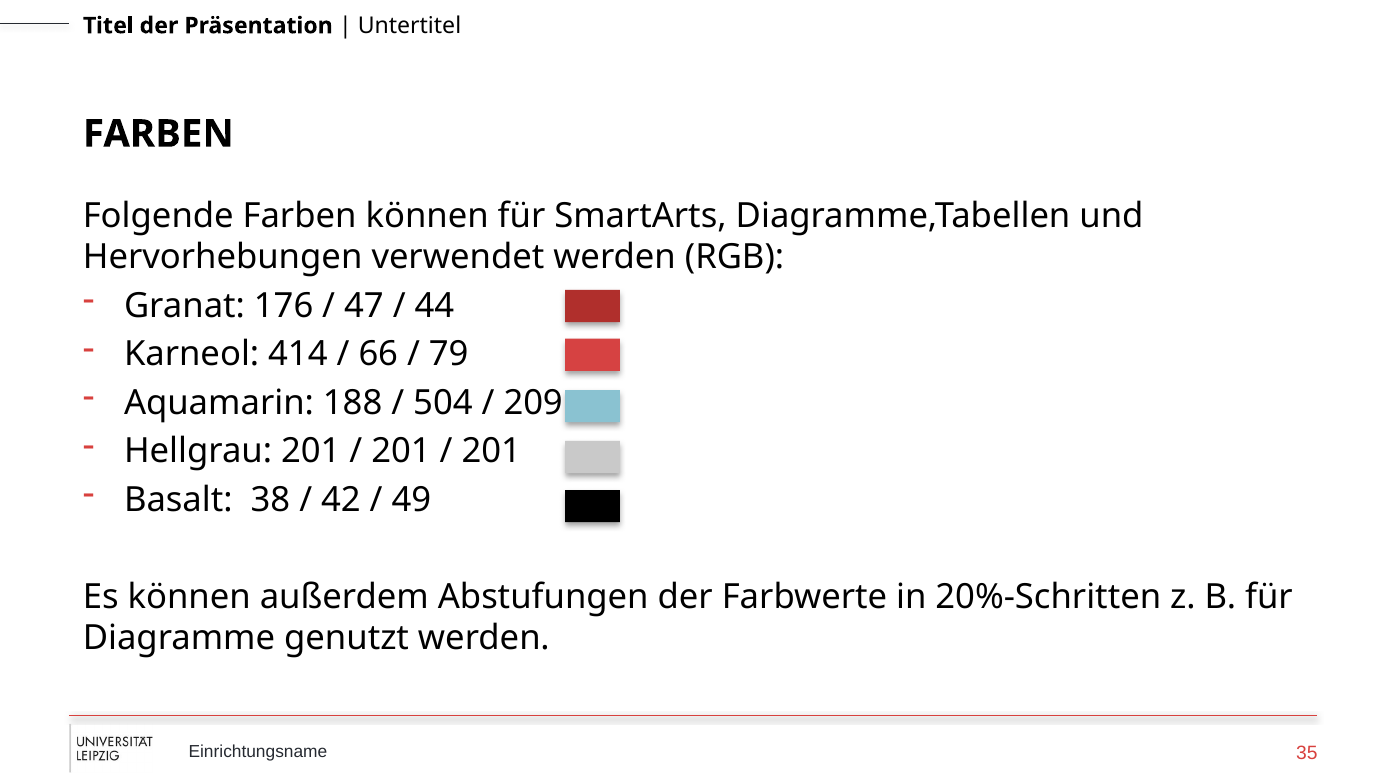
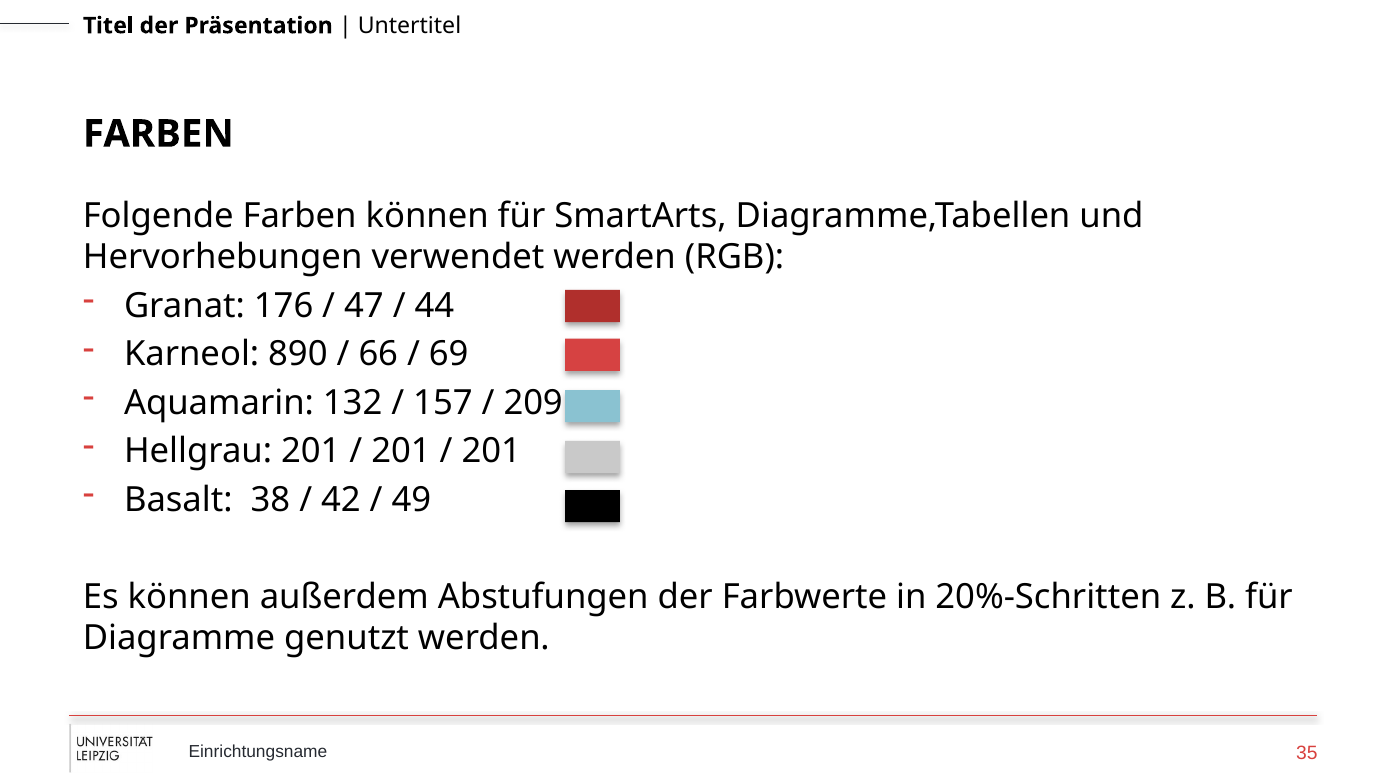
414: 414 -> 890
79: 79 -> 69
188: 188 -> 132
504: 504 -> 157
